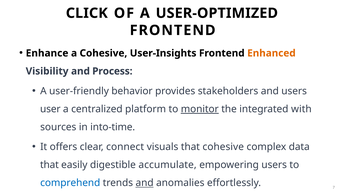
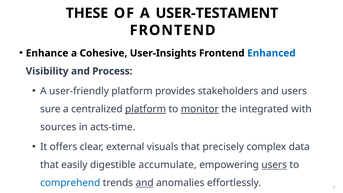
CLICK: CLICK -> THESE
USER-OPTIMIZED: USER-OPTIMIZED -> USER-TESTAMENT
Enhanced colour: orange -> blue
user-friendly behavior: behavior -> platform
user: user -> sure
platform at (146, 109) underline: none -> present
into-time: into-time -> acts-time
connect: connect -> external
that cohesive: cohesive -> precisely
users at (274, 165) underline: none -> present
